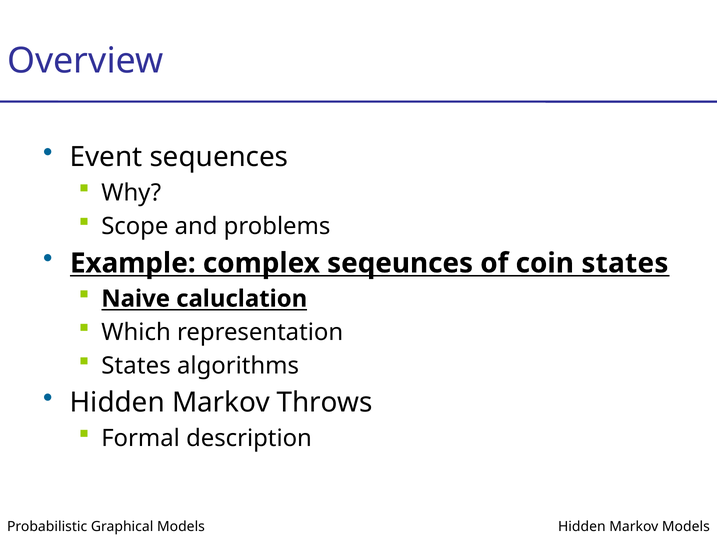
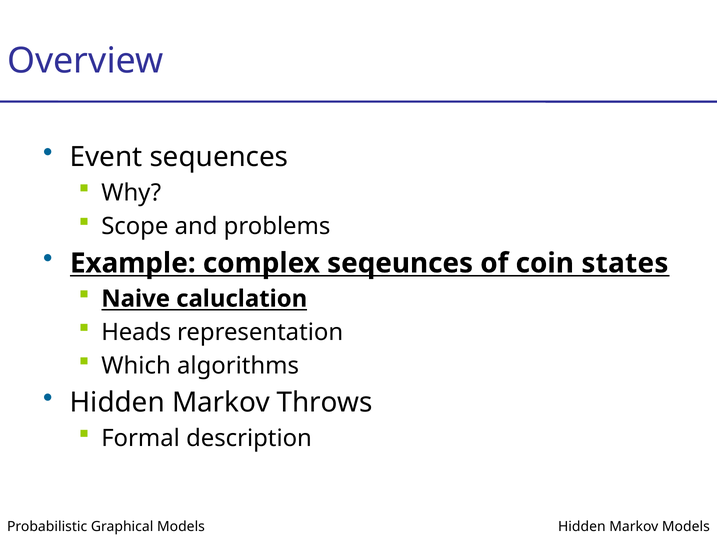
Which: Which -> Heads
States at (136, 366): States -> Which
